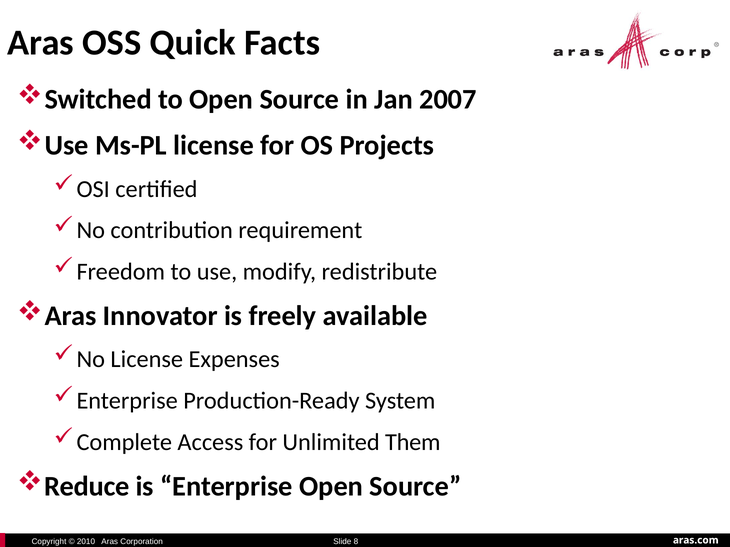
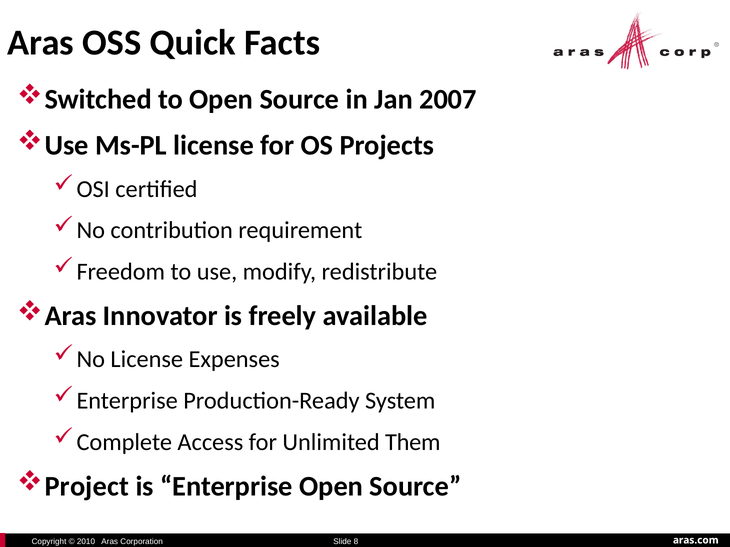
Reduce: Reduce -> Project
